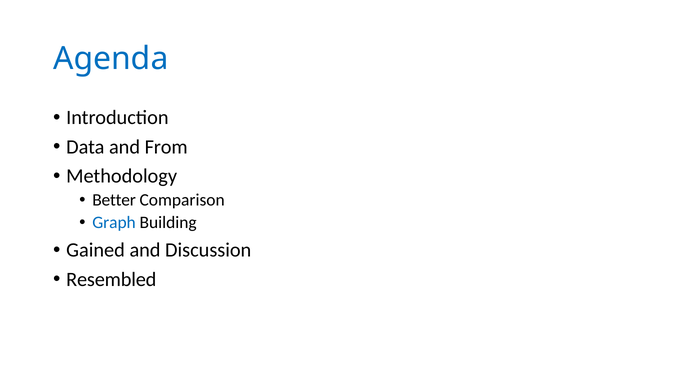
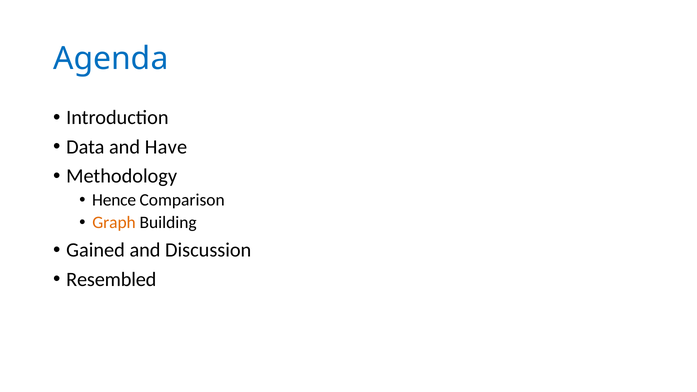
From: From -> Have
Better: Better -> Hence
Graph colour: blue -> orange
